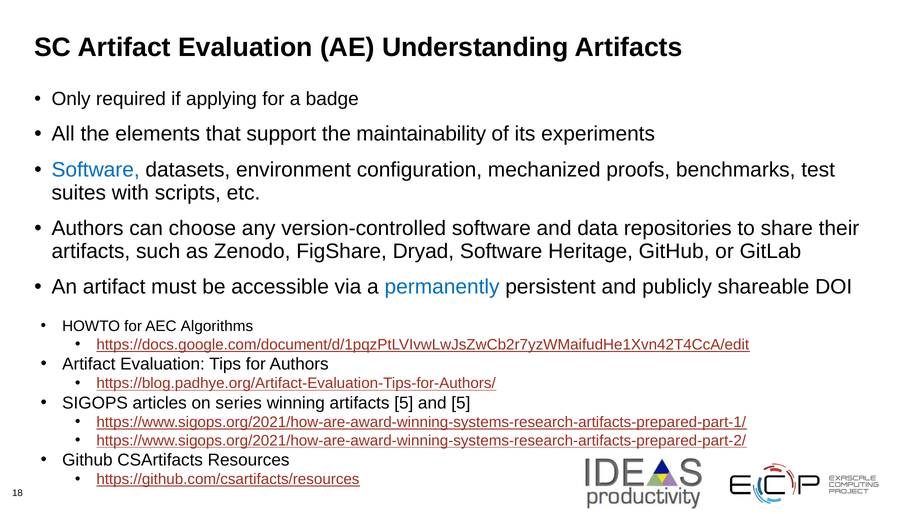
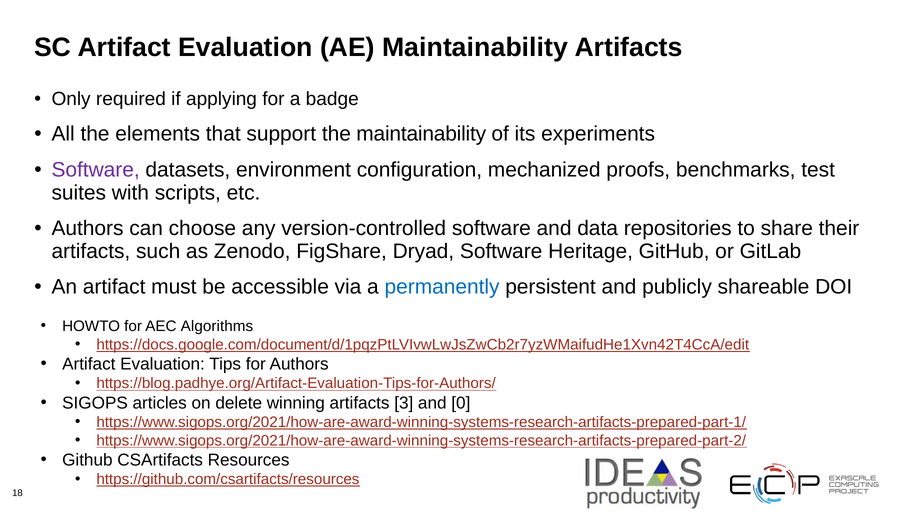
AE Understanding: Understanding -> Maintainability
Software at (96, 170) colour: blue -> purple
series: series -> delete
artifacts 5: 5 -> 3
and 5: 5 -> 0
